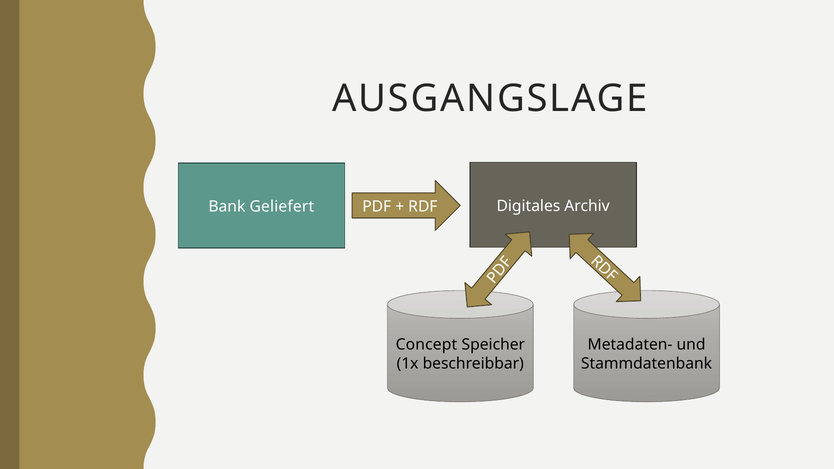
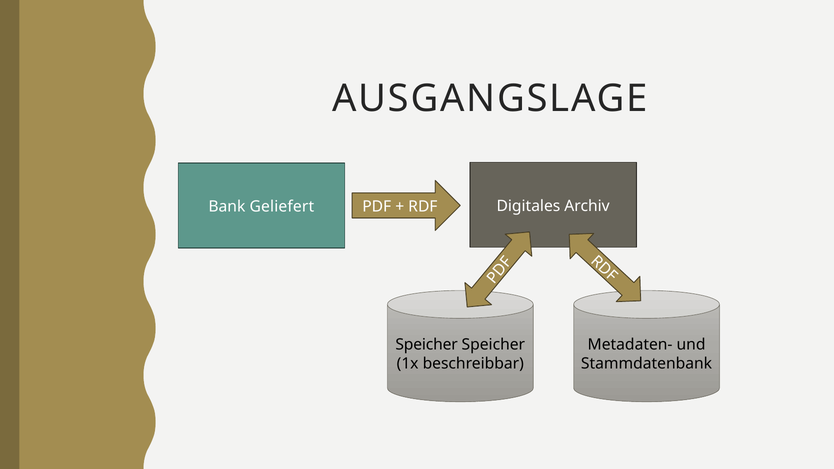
Concept at (426, 345): Concept -> Speicher
